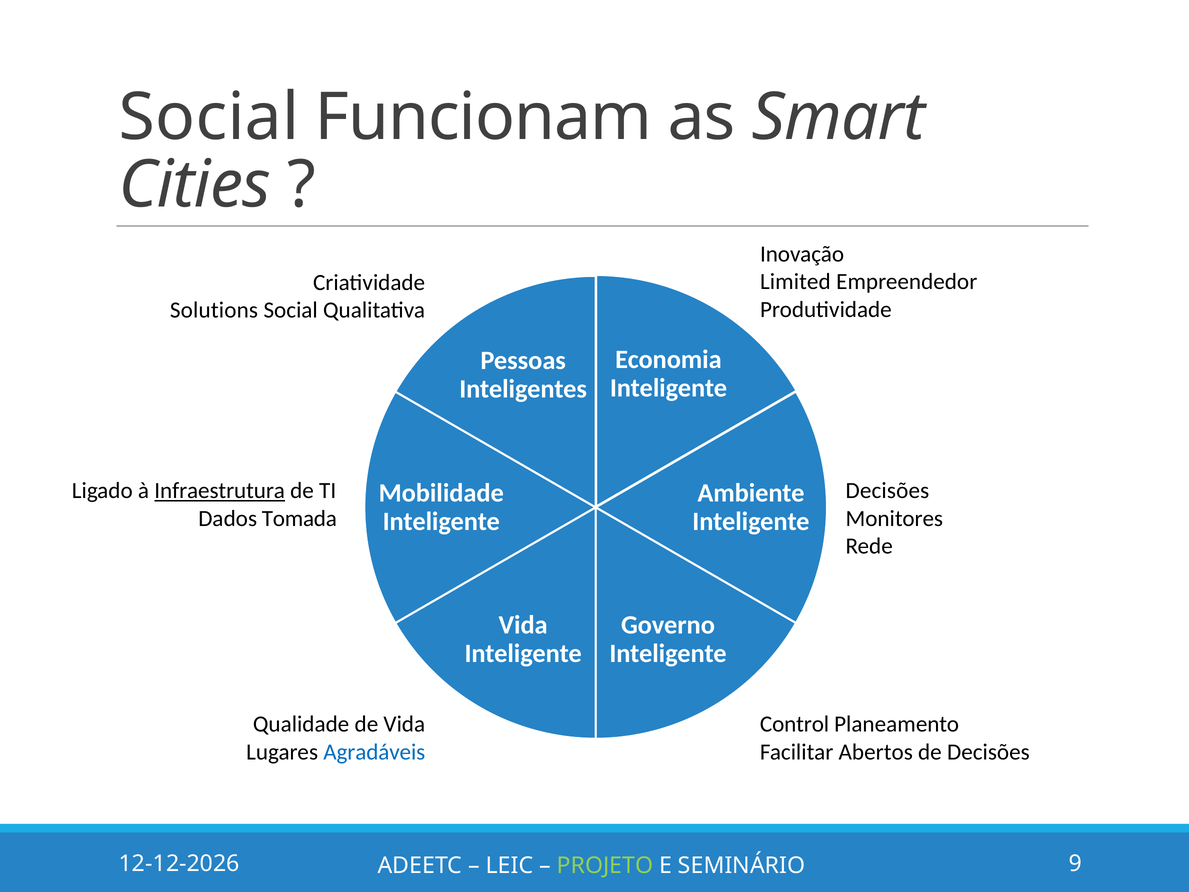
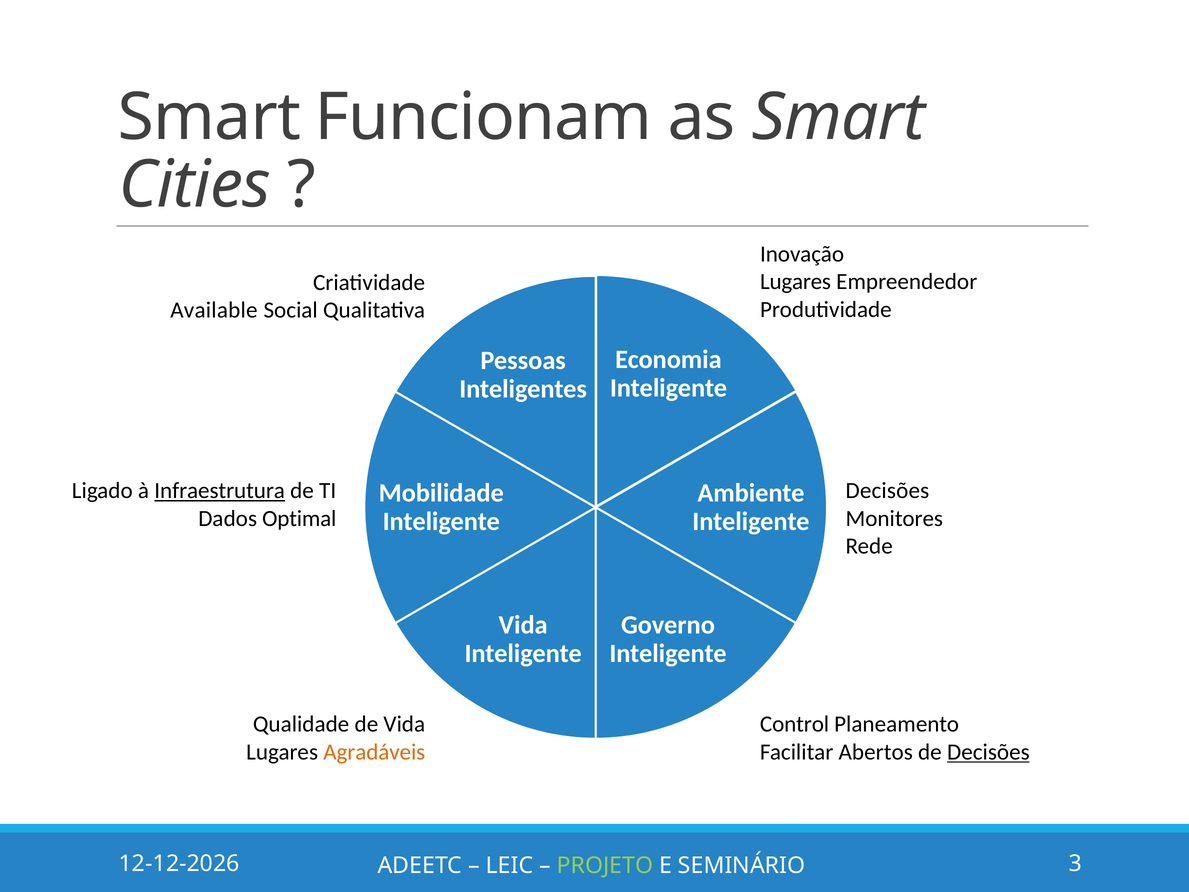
Social at (209, 117): Social -> Smart
Limited at (795, 282): Limited -> Lugares
Solutions: Solutions -> Available
Tomada: Tomada -> Optimal
Agradáveis colour: blue -> orange
Decisões at (988, 752) underline: none -> present
9: 9 -> 3
